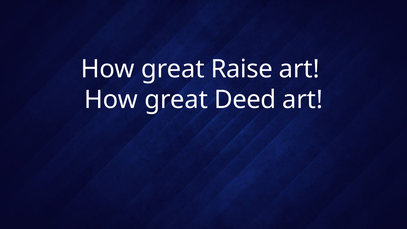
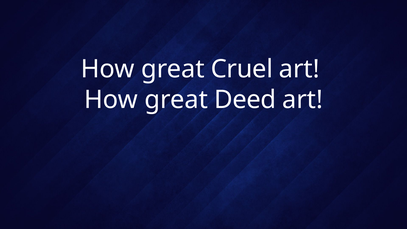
Raise: Raise -> Cruel
